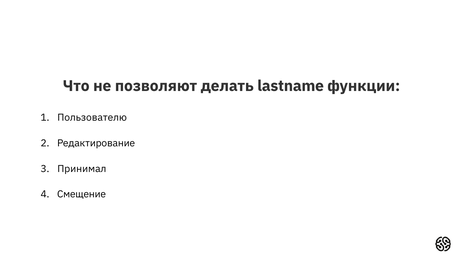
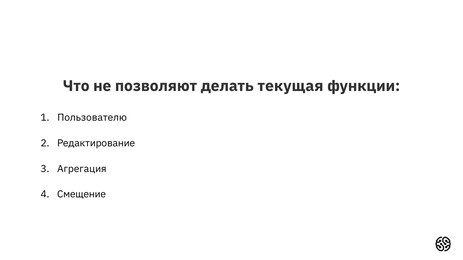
lastname: lastname -> текущая
Принимал: Принимал -> Агрегация
